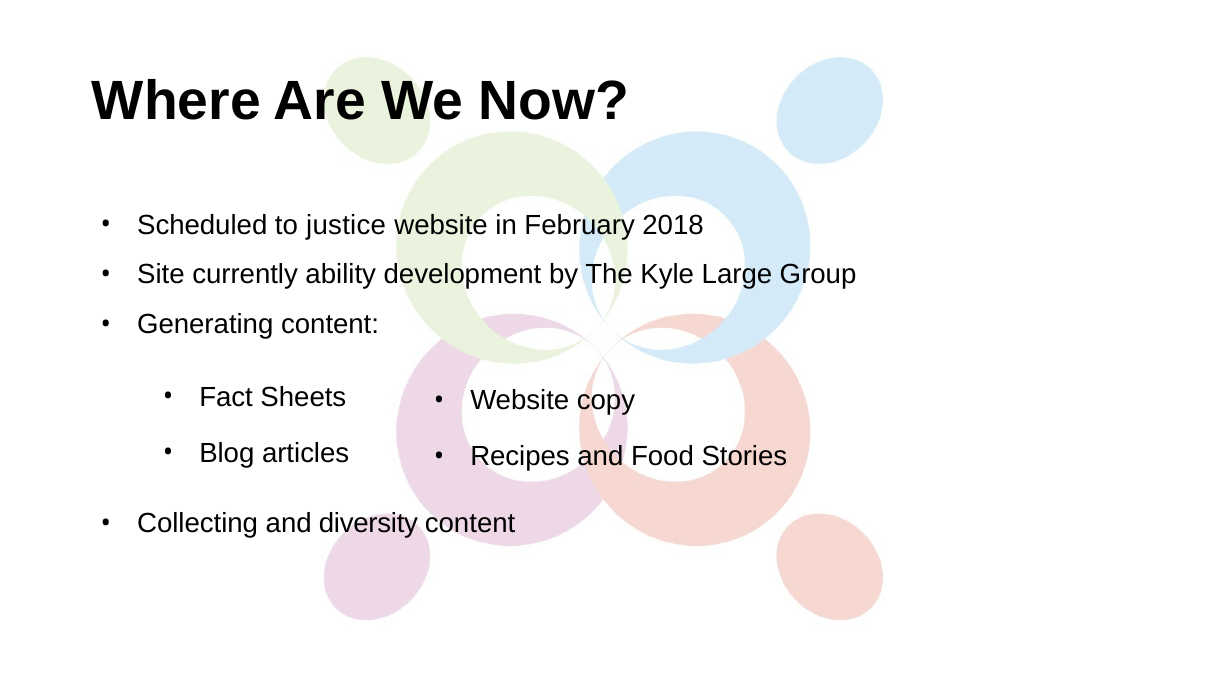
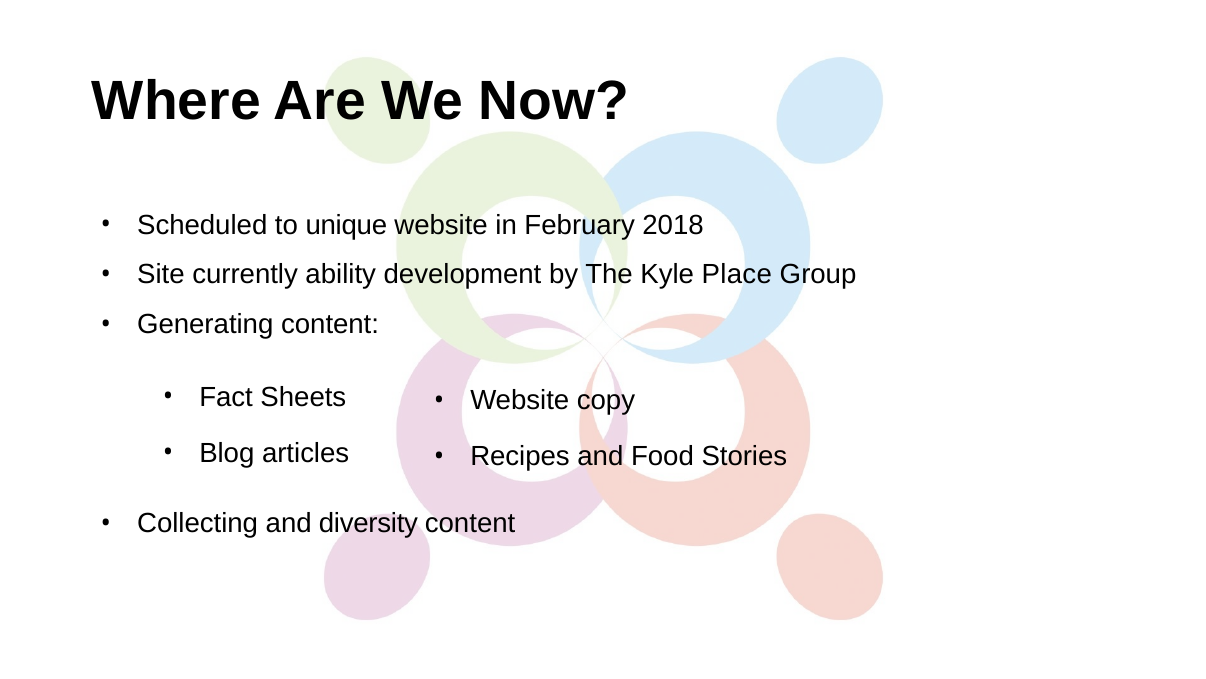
justice: justice -> unique
Large: Large -> Place
